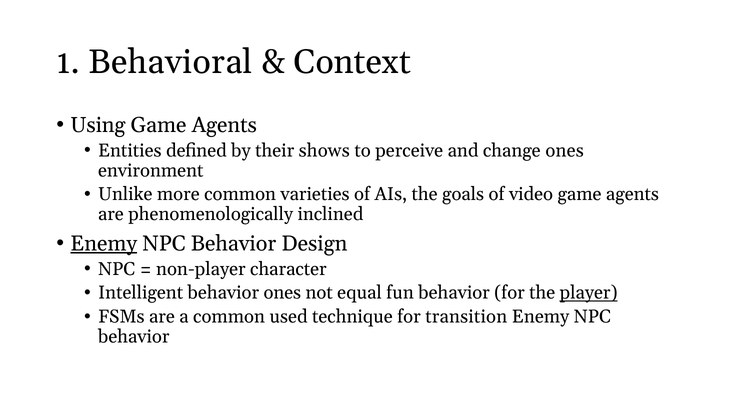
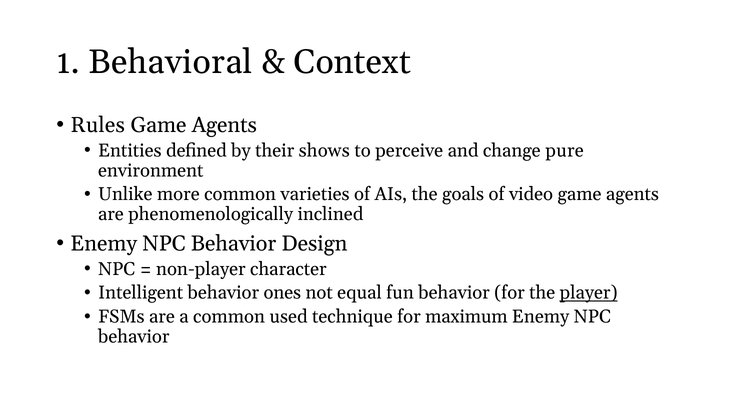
Using: Using -> Rules
change ones: ones -> pure
Enemy at (104, 244) underline: present -> none
transition: transition -> maximum
